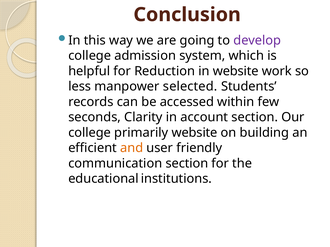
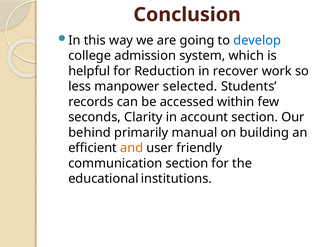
develop colour: purple -> blue
in website: website -> recover
college at (90, 133): college -> behind
primarily website: website -> manual
